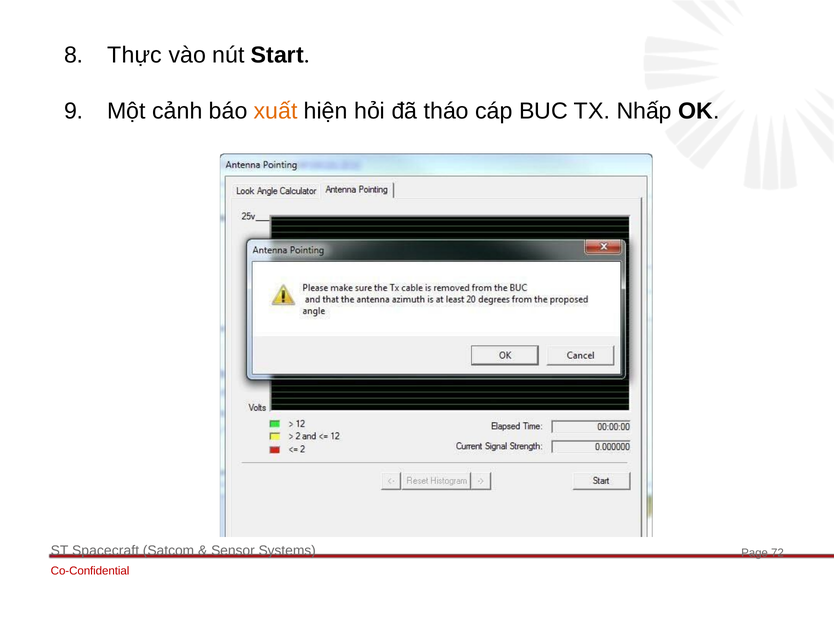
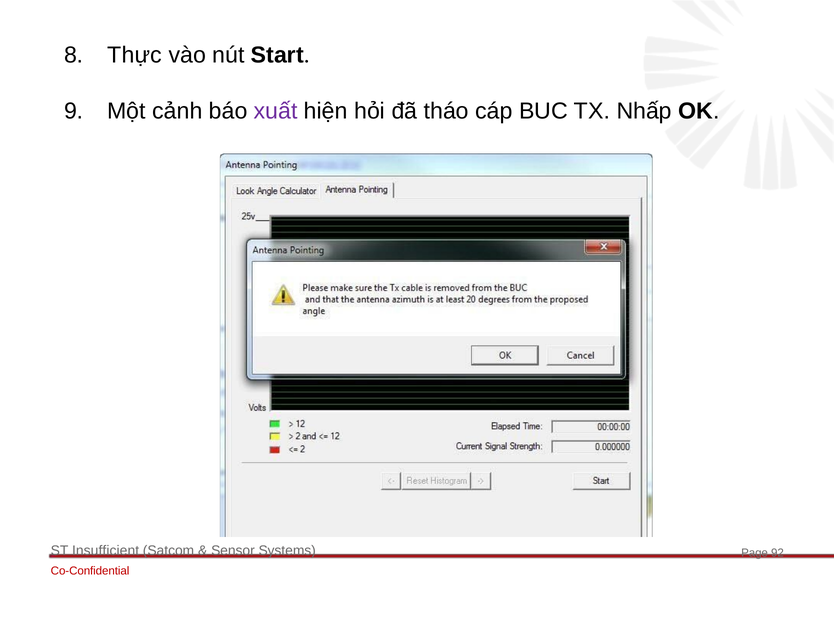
xuất colour: orange -> purple
Spacecraft: Spacecraft -> Insufficient
72: 72 -> 92
